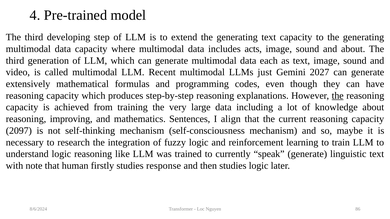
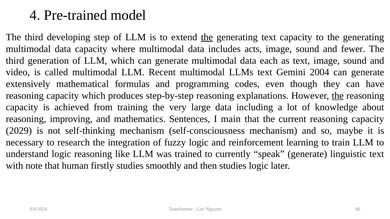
the at (207, 37) underline: none -> present
and about: about -> fewer
LLMs just: just -> text
2027: 2027 -> 2004
align: align -> main
2097: 2097 -> 2029
response: response -> smoothly
